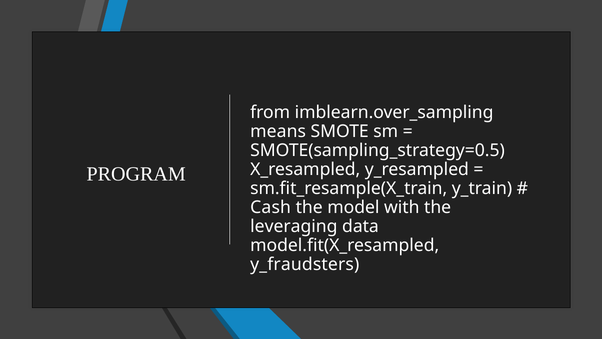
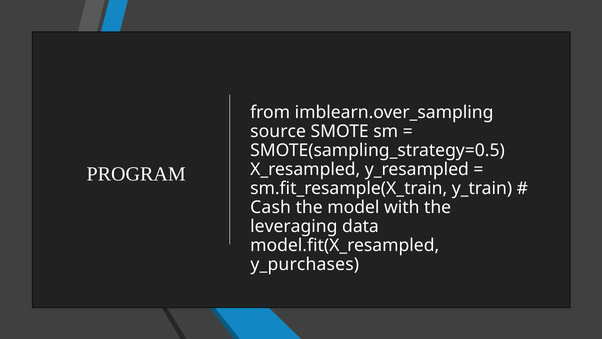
means: means -> source
y_fraudsters: y_fraudsters -> y_purchases
